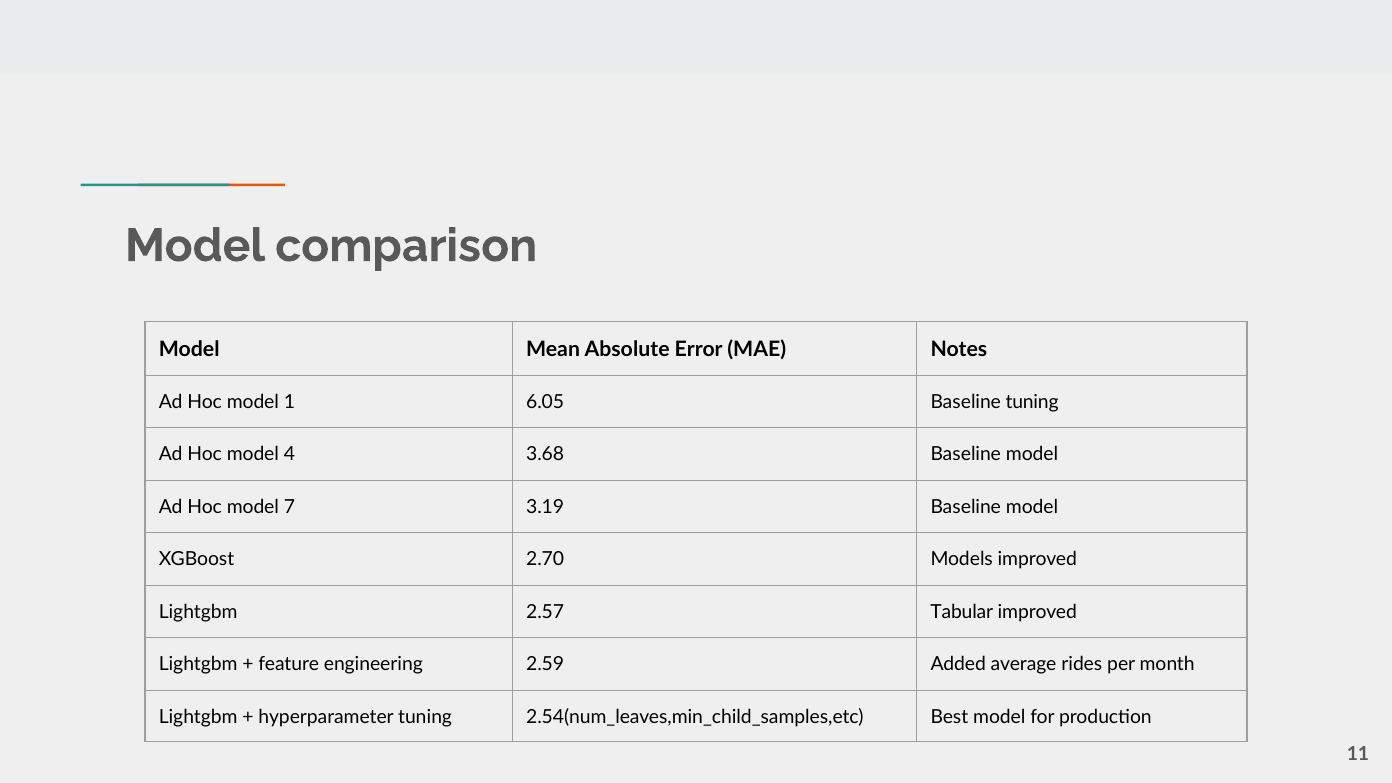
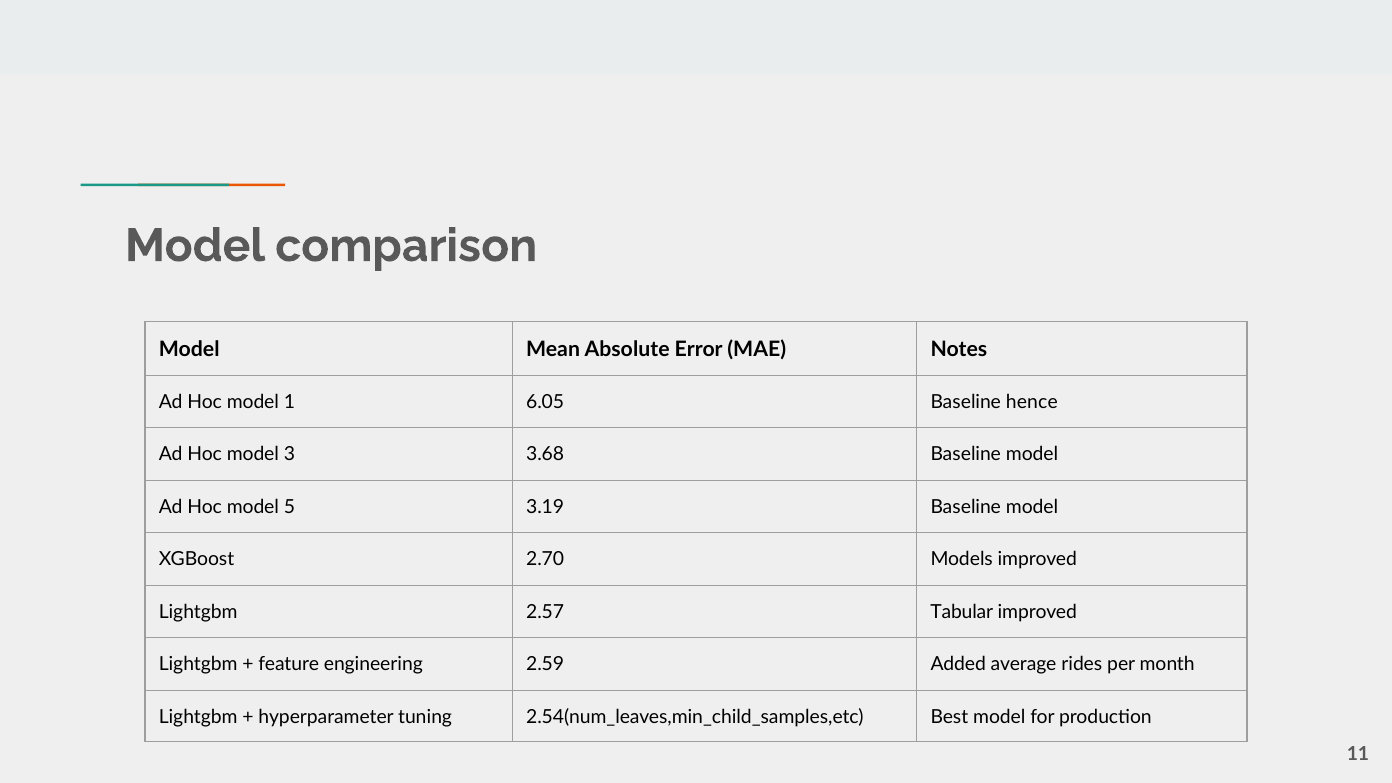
Baseline tuning: tuning -> hence
4: 4 -> 3
7: 7 -> 5
